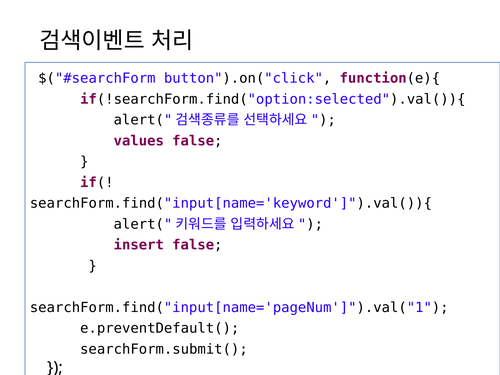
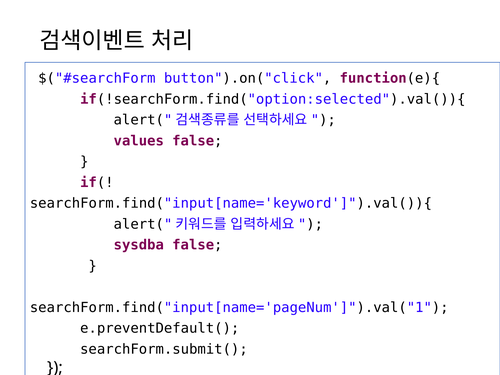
insert: insert -> sysdba
